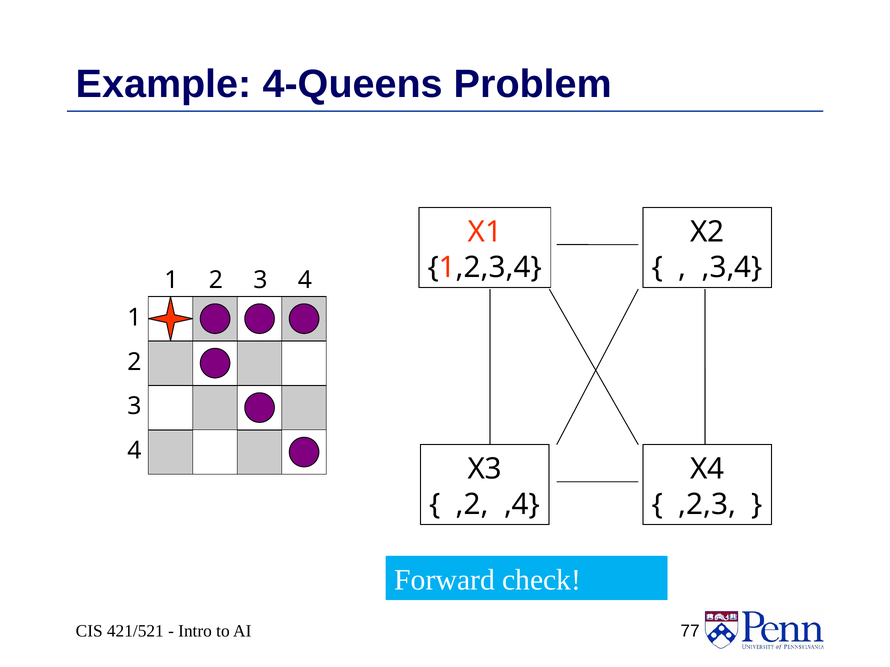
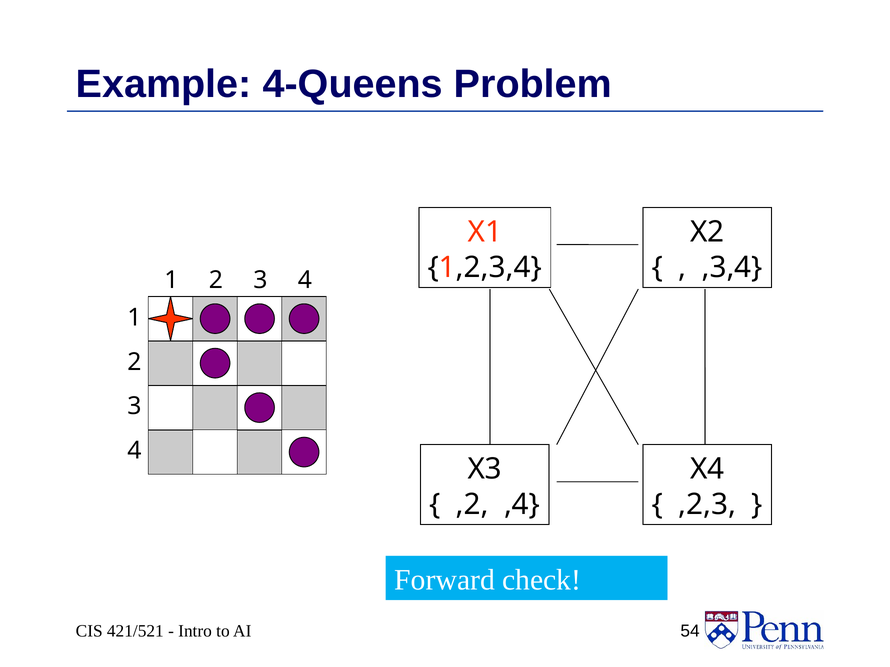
77: 77 -> 54
